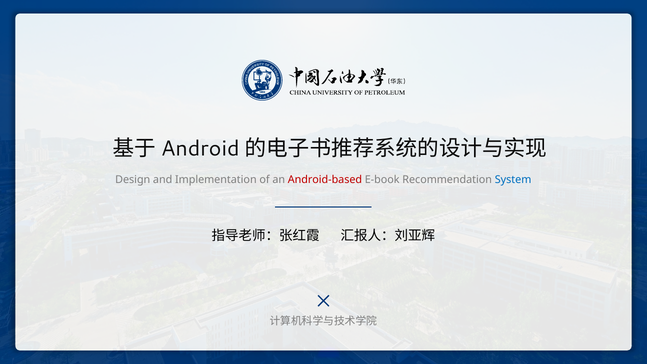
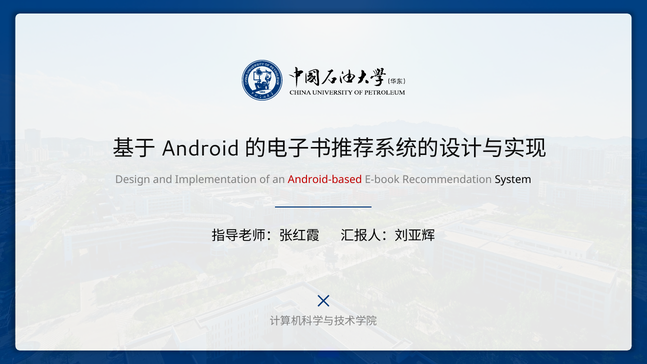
System colour: blue -> black
